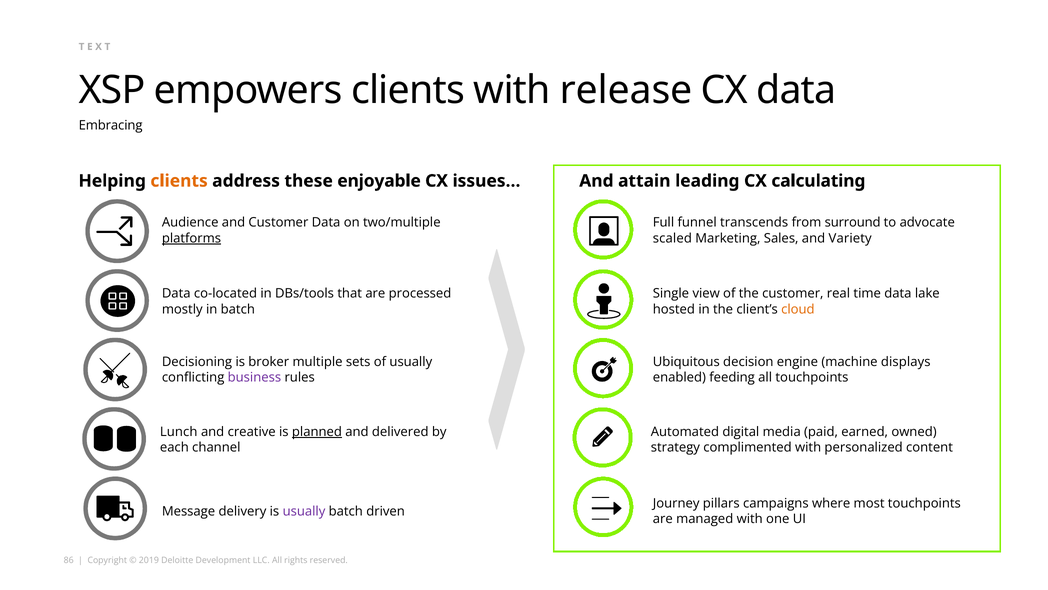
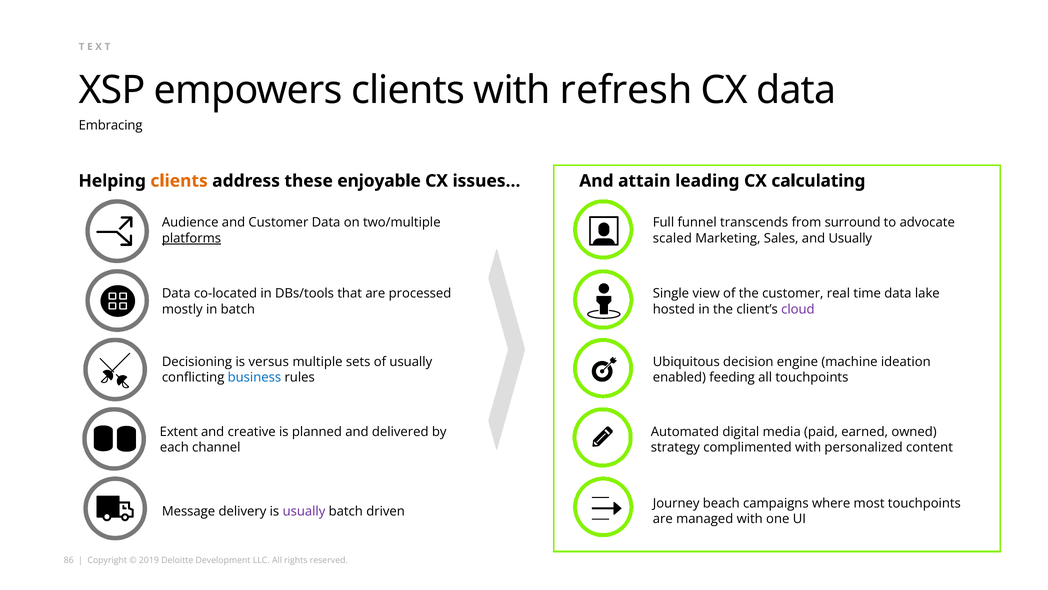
release: release -> refresh
and Variety: Variety -> Usually
cloud colour: orange -> purple
broker: broker -> versus
displays: displays -> ideation
business colour: purple -> blue
Lunch: Lunch -> Extent
planned underline: present -> none
pillars: pillars -> beach
